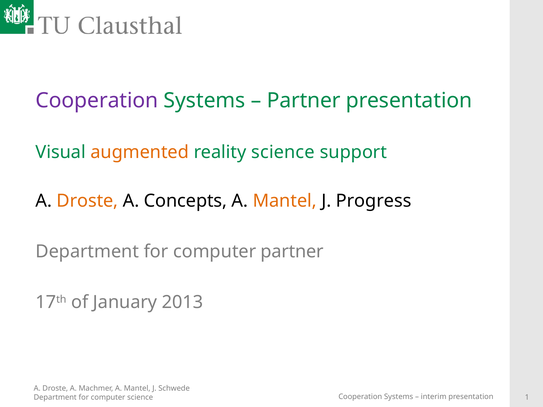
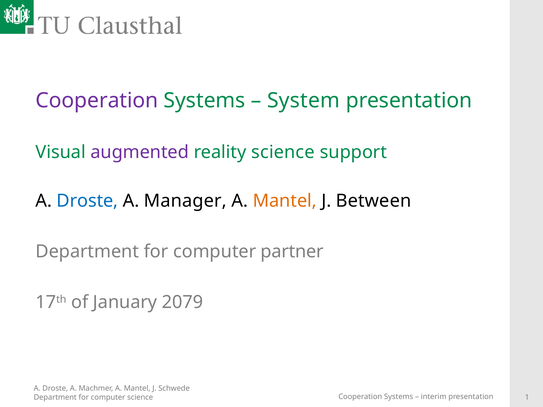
Partner at (304, 101): Partner -> System
augmented colour: orange -> purple
Droste at (87, 201) colour: orange -> blue
Concepts: Concepts -> Manager
Progress: Progress -> Between
2013: 2013 -> 2079
